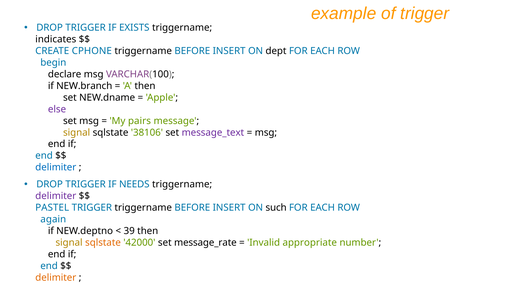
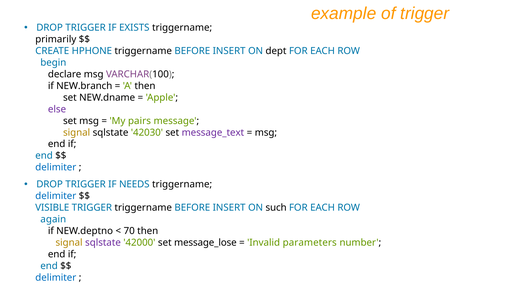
indicates: indicates -> primarily
CPHONE: CPHONE -> HPHONE
38106: 38106 -> 42030
delimiter at (56, 196) colour: purple -> blue
PASTEL: PASTEL -> VISIBLE
39: 39 -> 70
sqlstate at (103, 243) colour: orange -> purple
message_rate: message_rate -> message_lose
appropriate: appropriate -> parameters
delimiter at (56, 278) colour: orange -> blue
